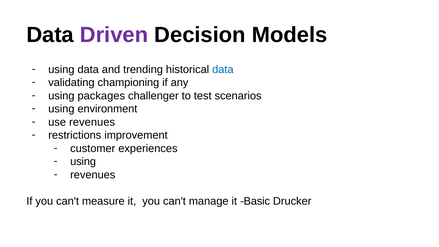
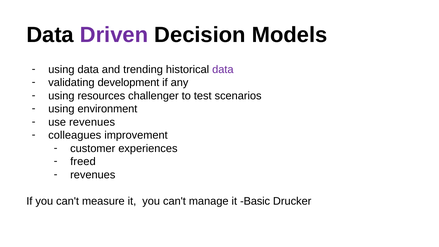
data at (223, 69) colour: blue -> purple
championing: championing -> development
packages: packages -> resources
restrictions: restrictions -> colleagues
using at (83, 162): using -> freed
